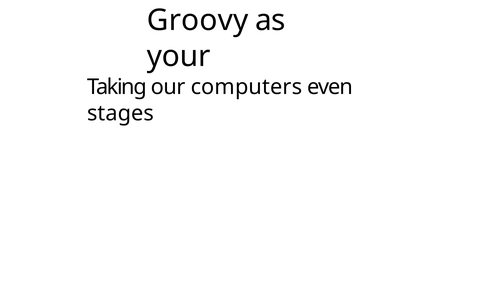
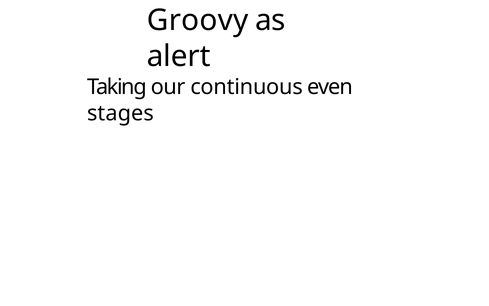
your: your -> alert
computers: computers -> continuous
